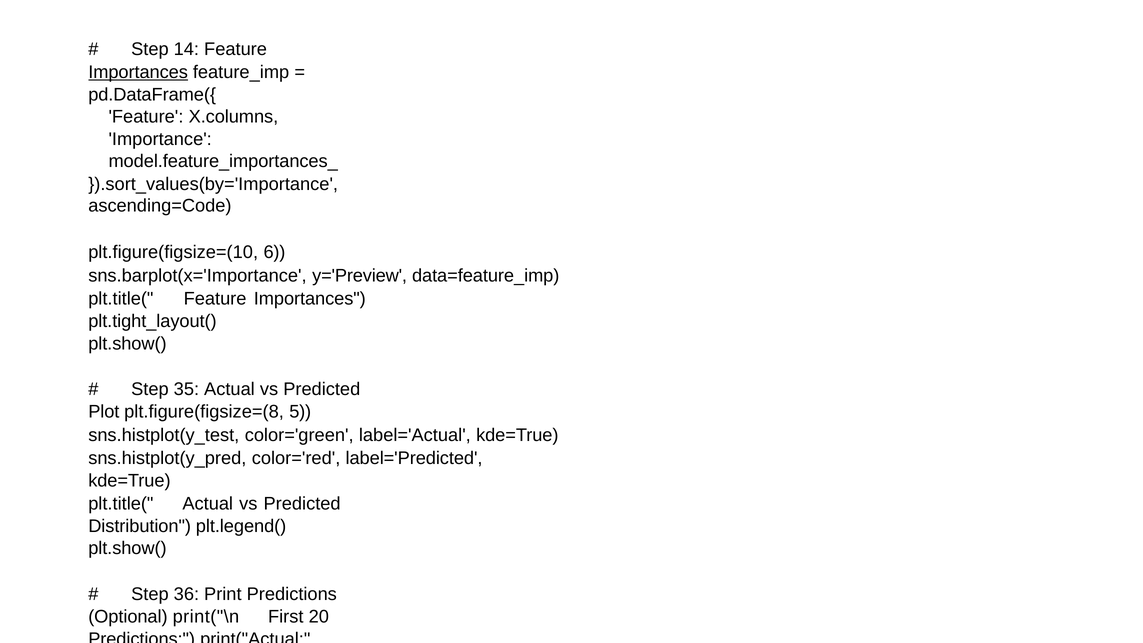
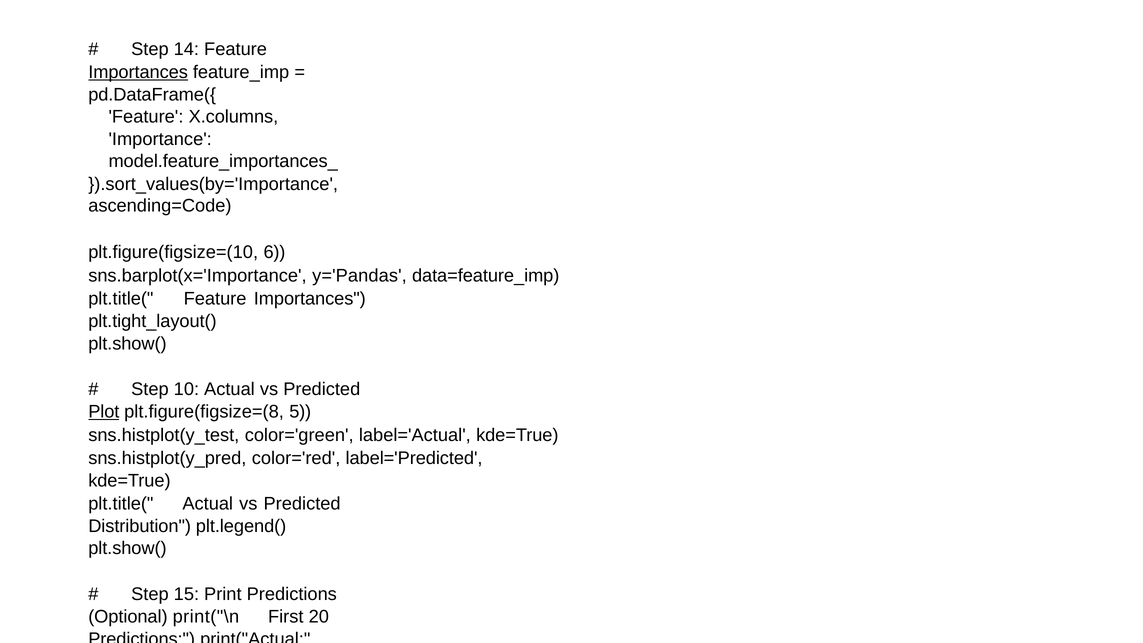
y='Preview: y='Preview -> y='Pandas
35: 35 -> 10
Plot underline: none -> present
36: 36 -> 15
